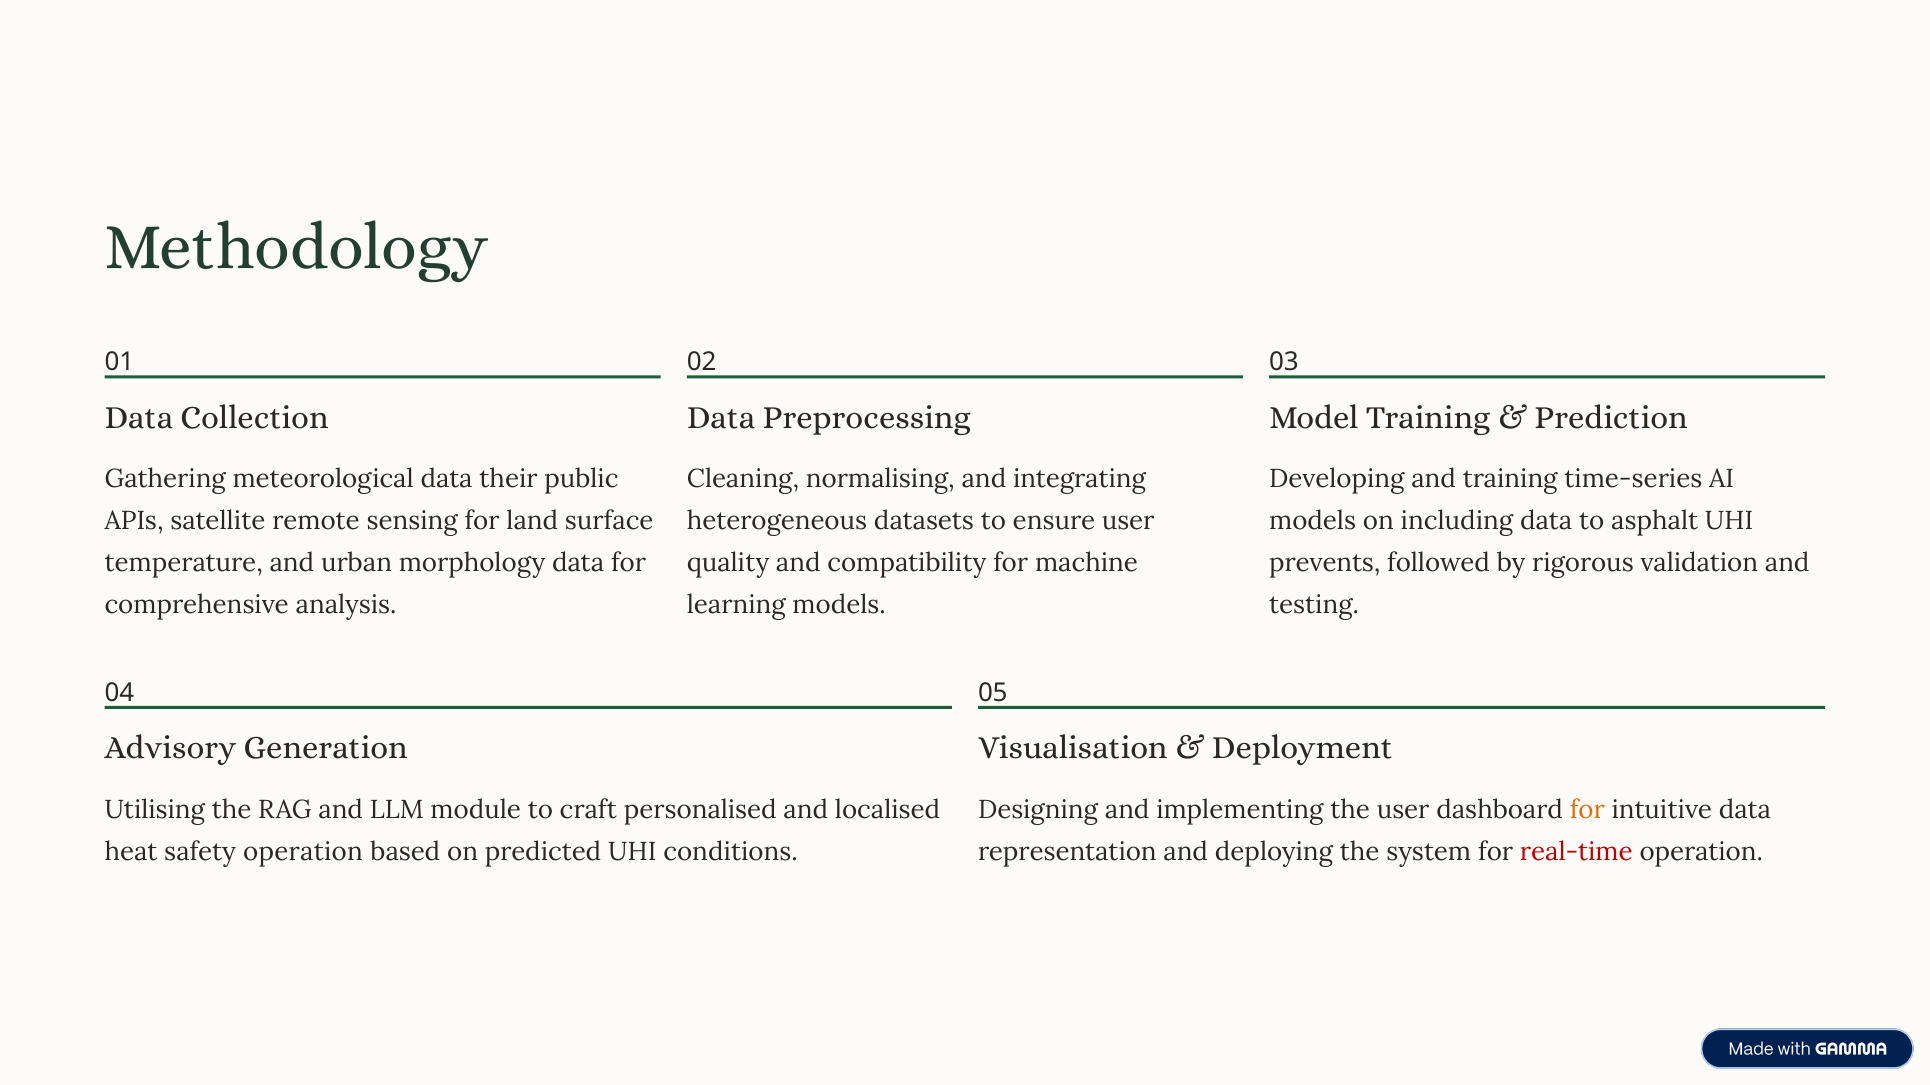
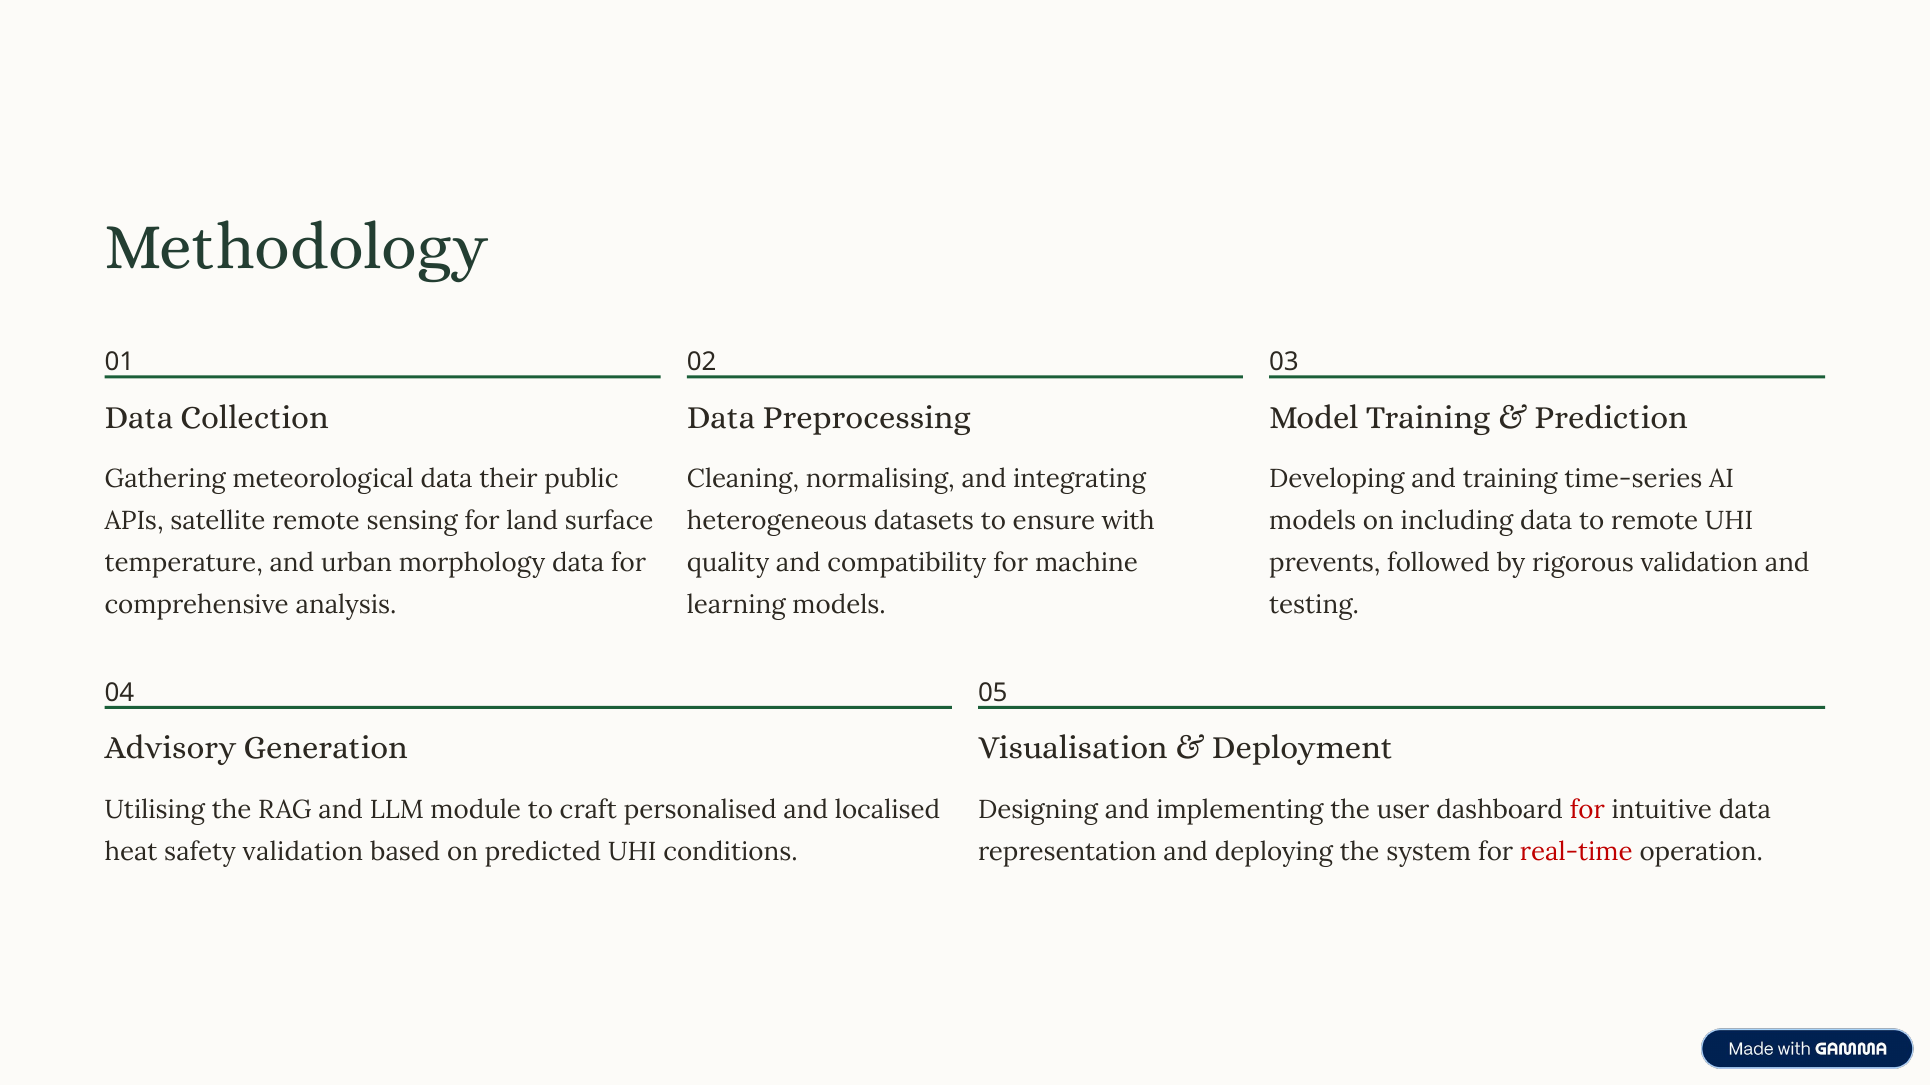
ensure user: user -> with
to asphalt: asphalt -> remote
for at (1587, 810) colour: orange -> red
safety operation: operation -> validation
